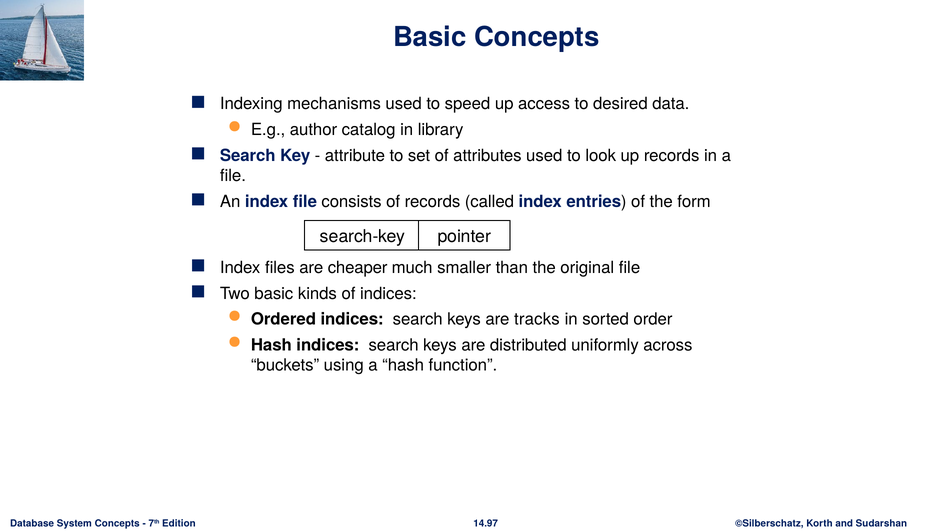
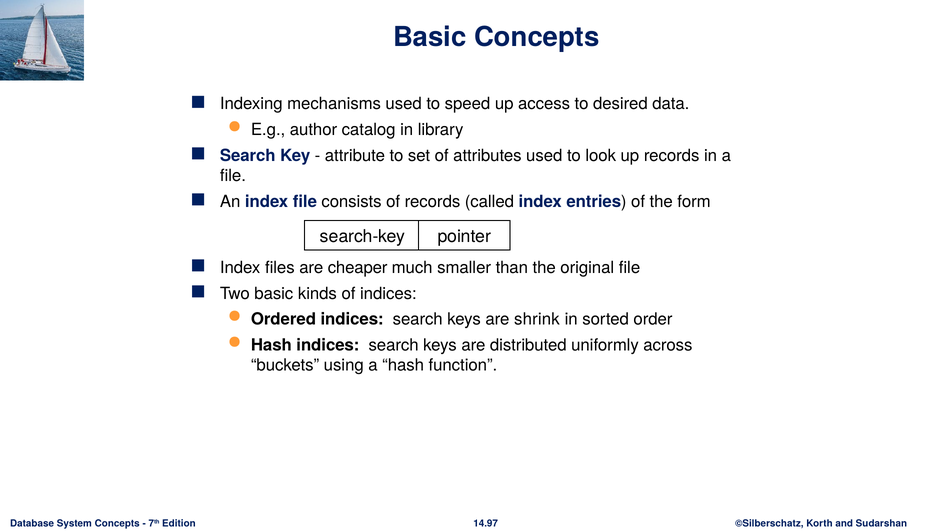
tracks: tracks -> shrink
